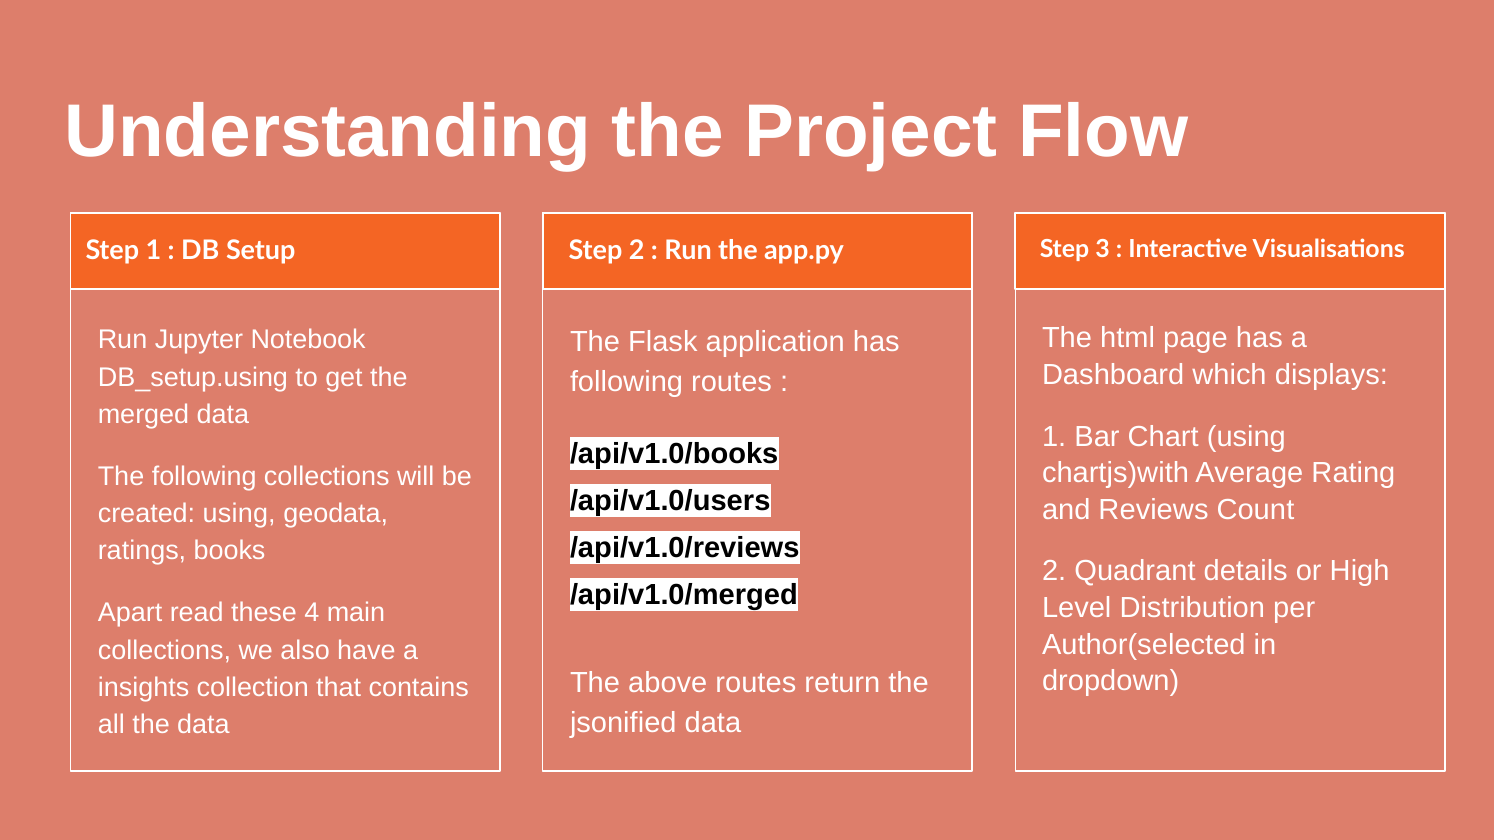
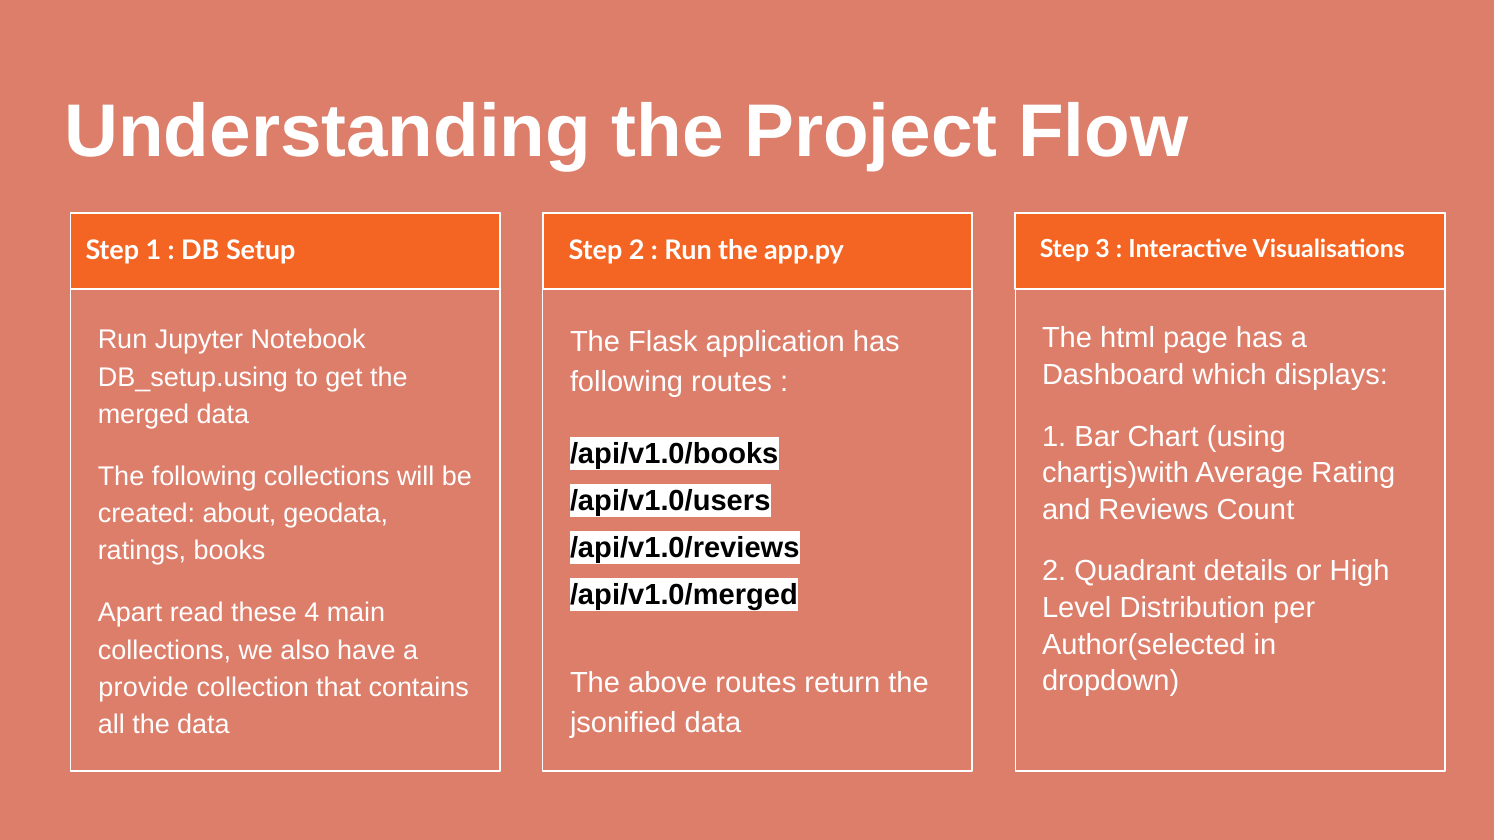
created using: using -> about
insights: insights -> provide
